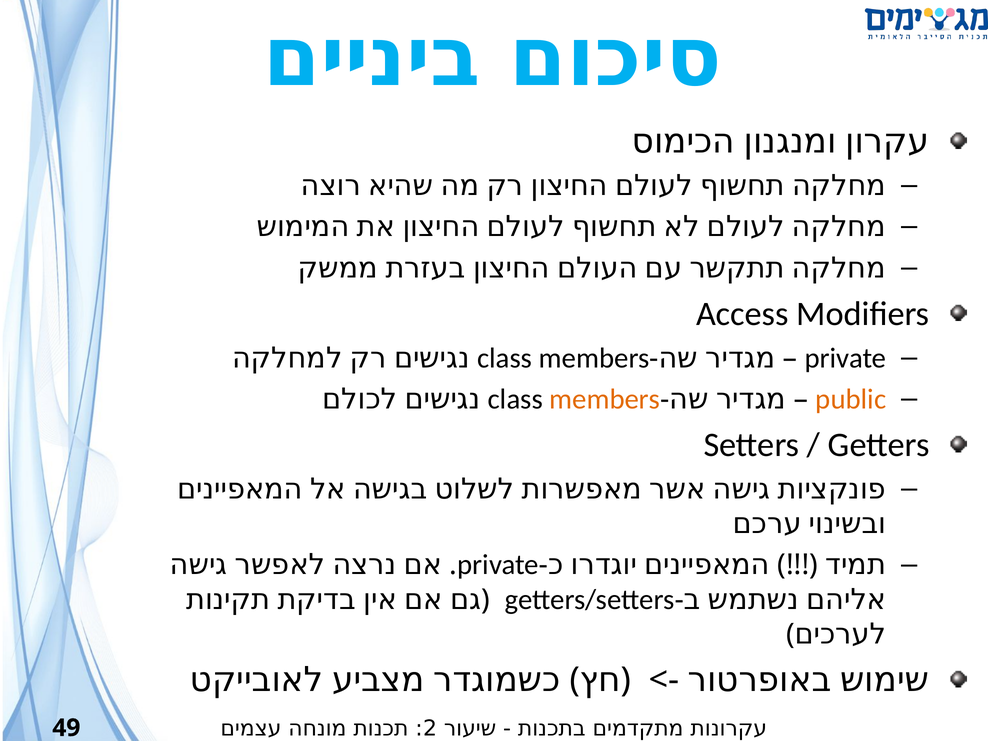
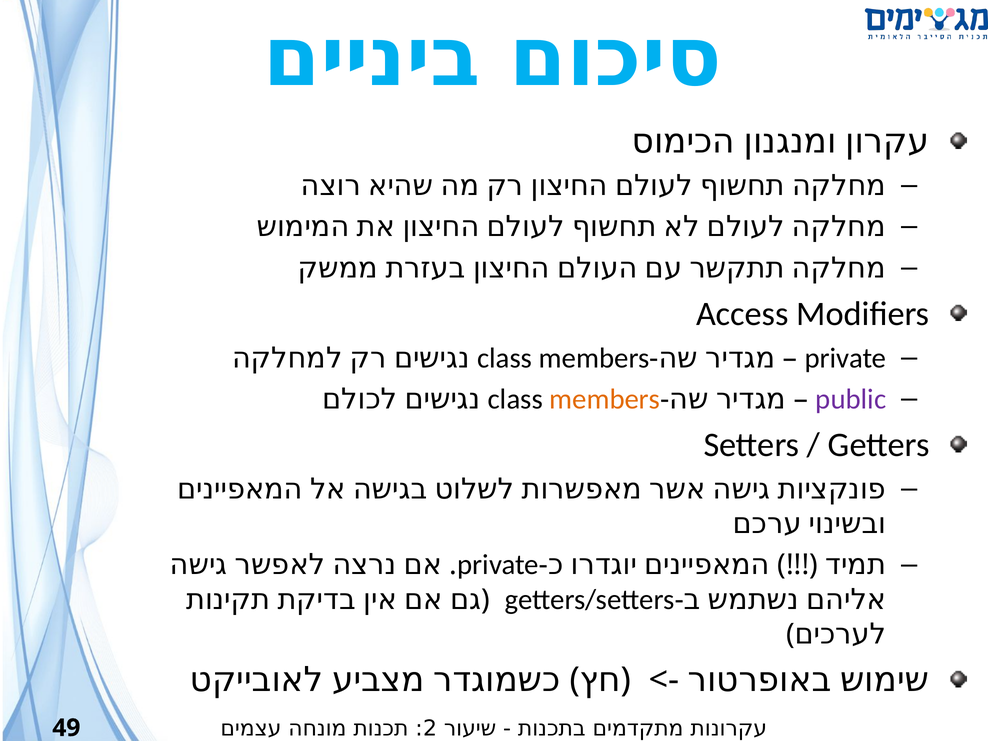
public colour: orange -> purple
